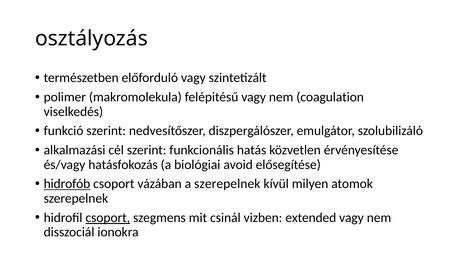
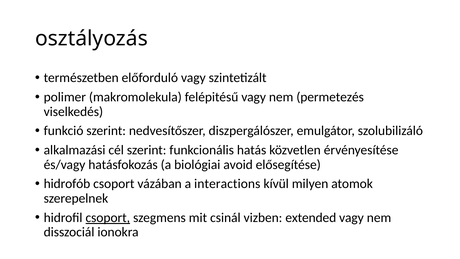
coagulation: coagulation -> permetezés
hidrofób underline: present -> none
a szerepelnek: szerepelnek -> interactions
